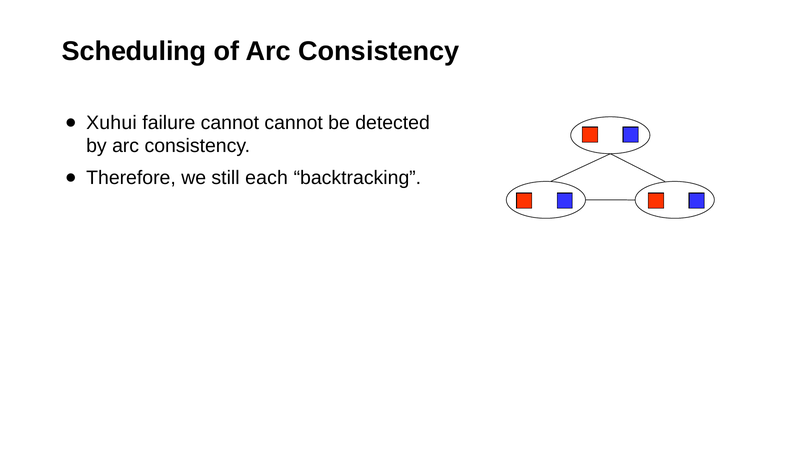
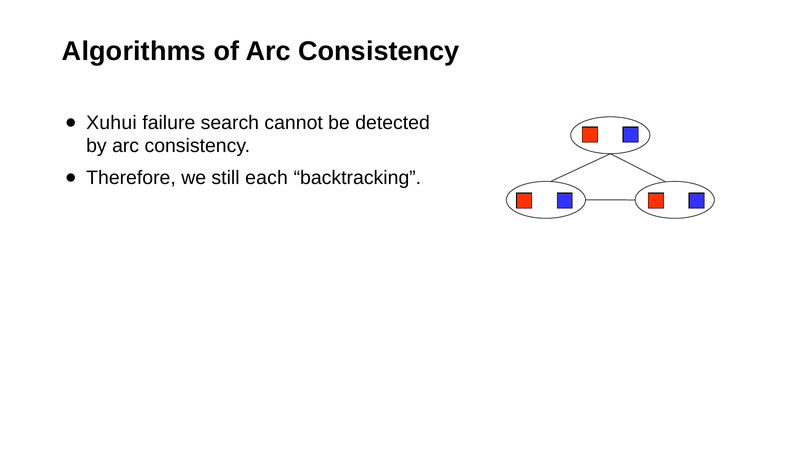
Scheduling: Scheduling -> Algorithms
failure cannot: cannot -> search
